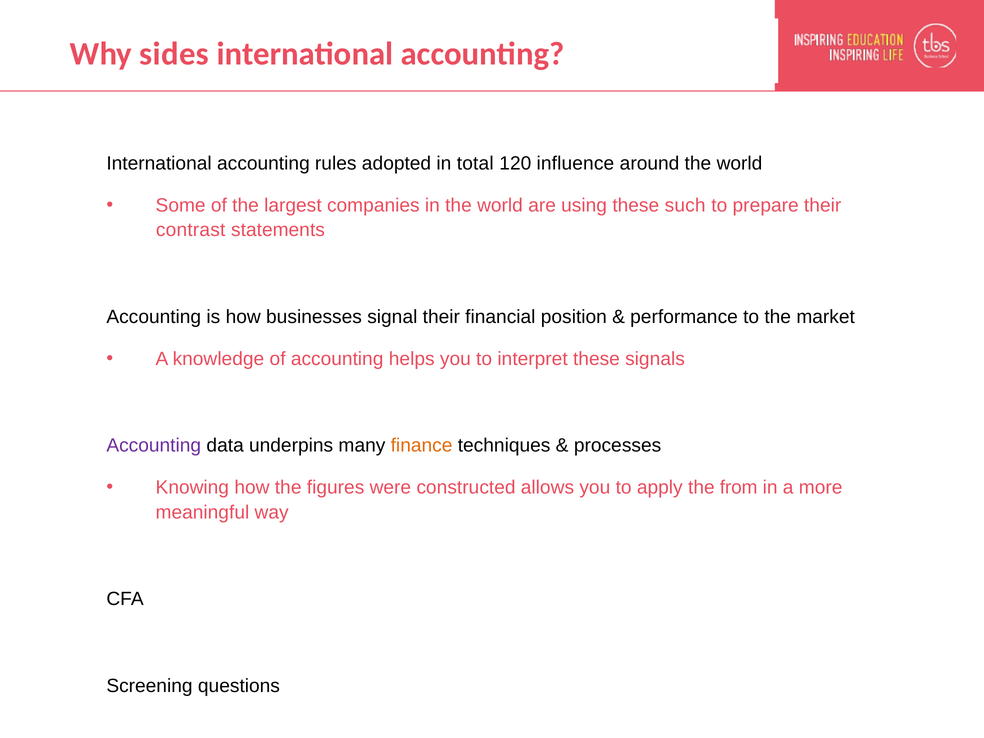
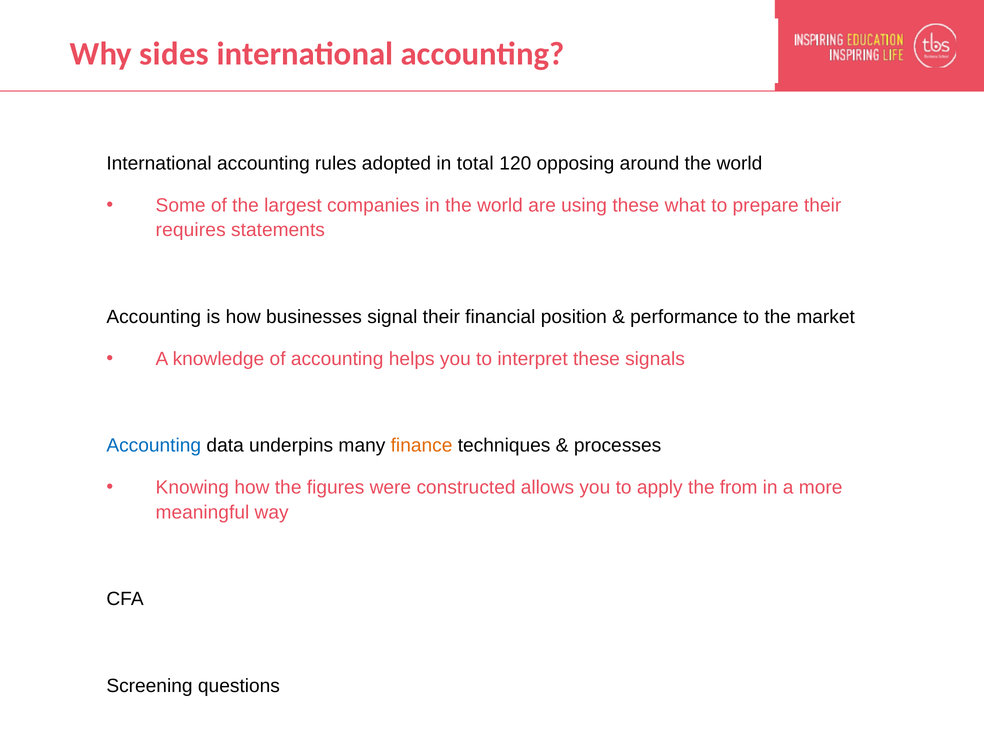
influence: influence -> opposing
such: such -> what
contrast: contrast -> requires
Accounting at (154, 446) colour: purple -> blue
